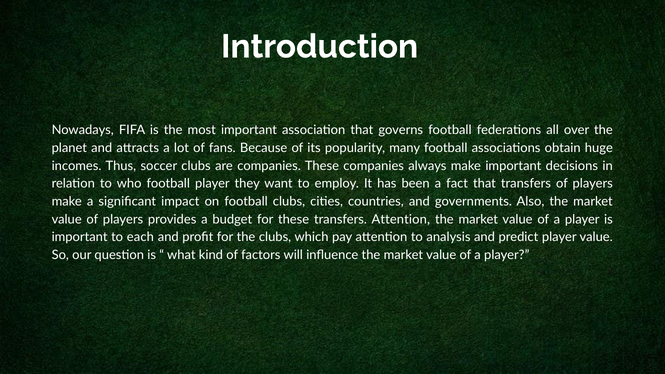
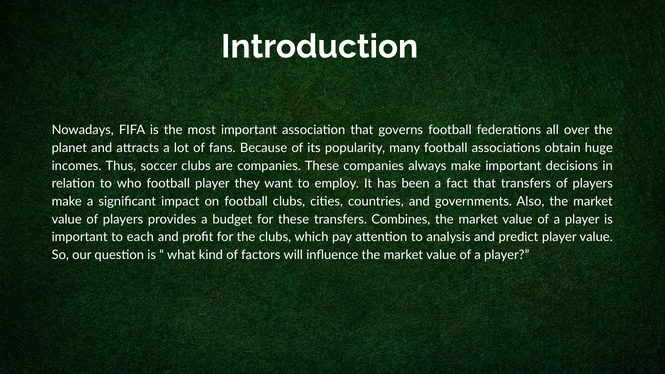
transfers Attention: Attention -> Combines
